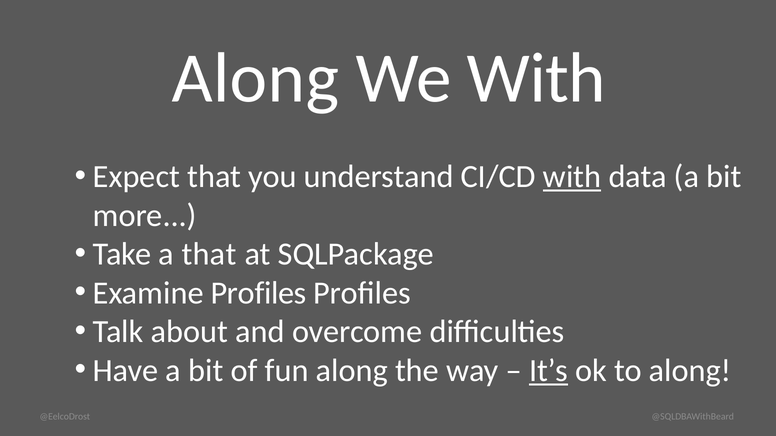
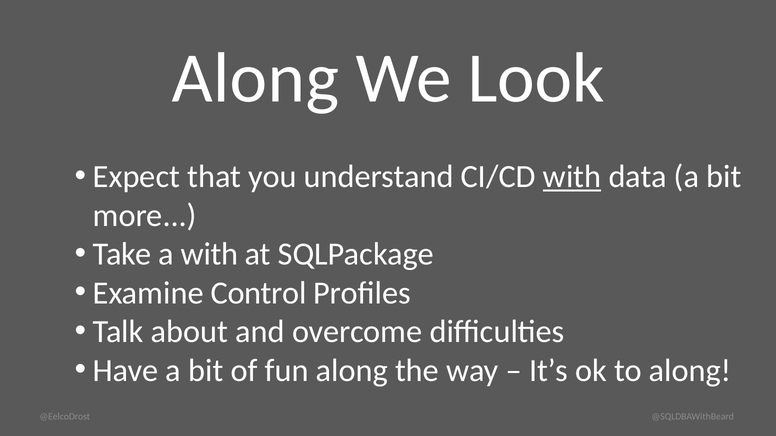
We With: With -> Look
a that: that -> with
Examine Profiles: Profiles -> Control
It’s underline: present -> none
